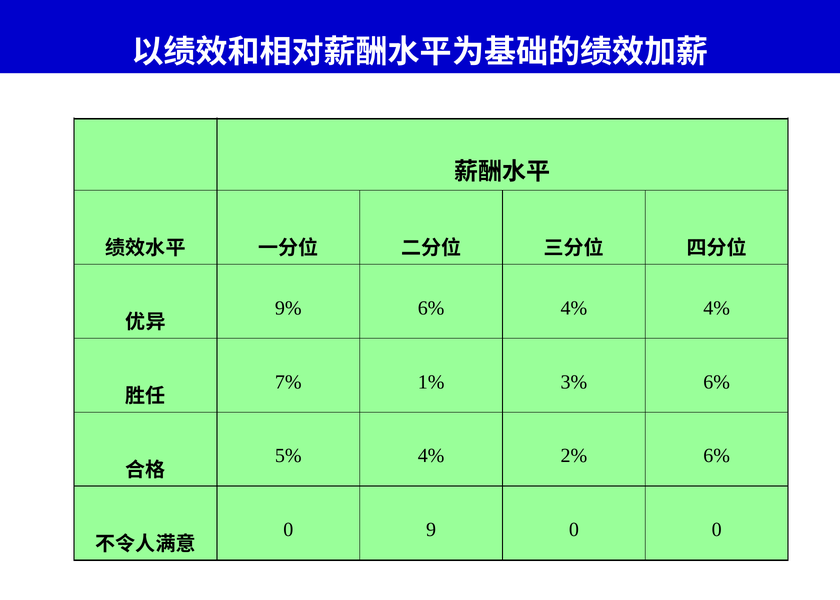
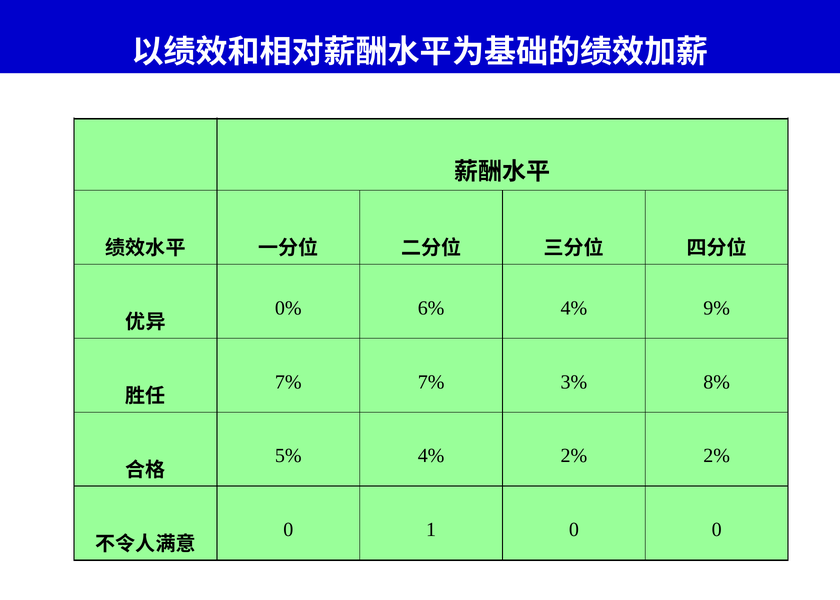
9%: 9% -> 0%
4% 4%: 4% -> 9%
7% 1%: 1% -> 7%
3% 6%: 6% -> 8%
2% 6%: 6% -> 2%
9: 9 -> 1
